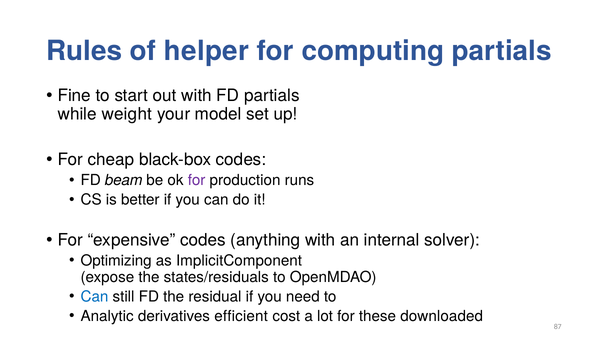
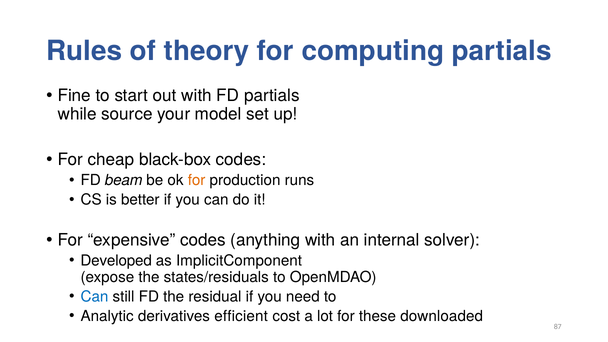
helper: helper -> theory
weight: weight -> source
for at (197, 180) colour: purple -> orange
Optimizing: Optimizing -> Developed
